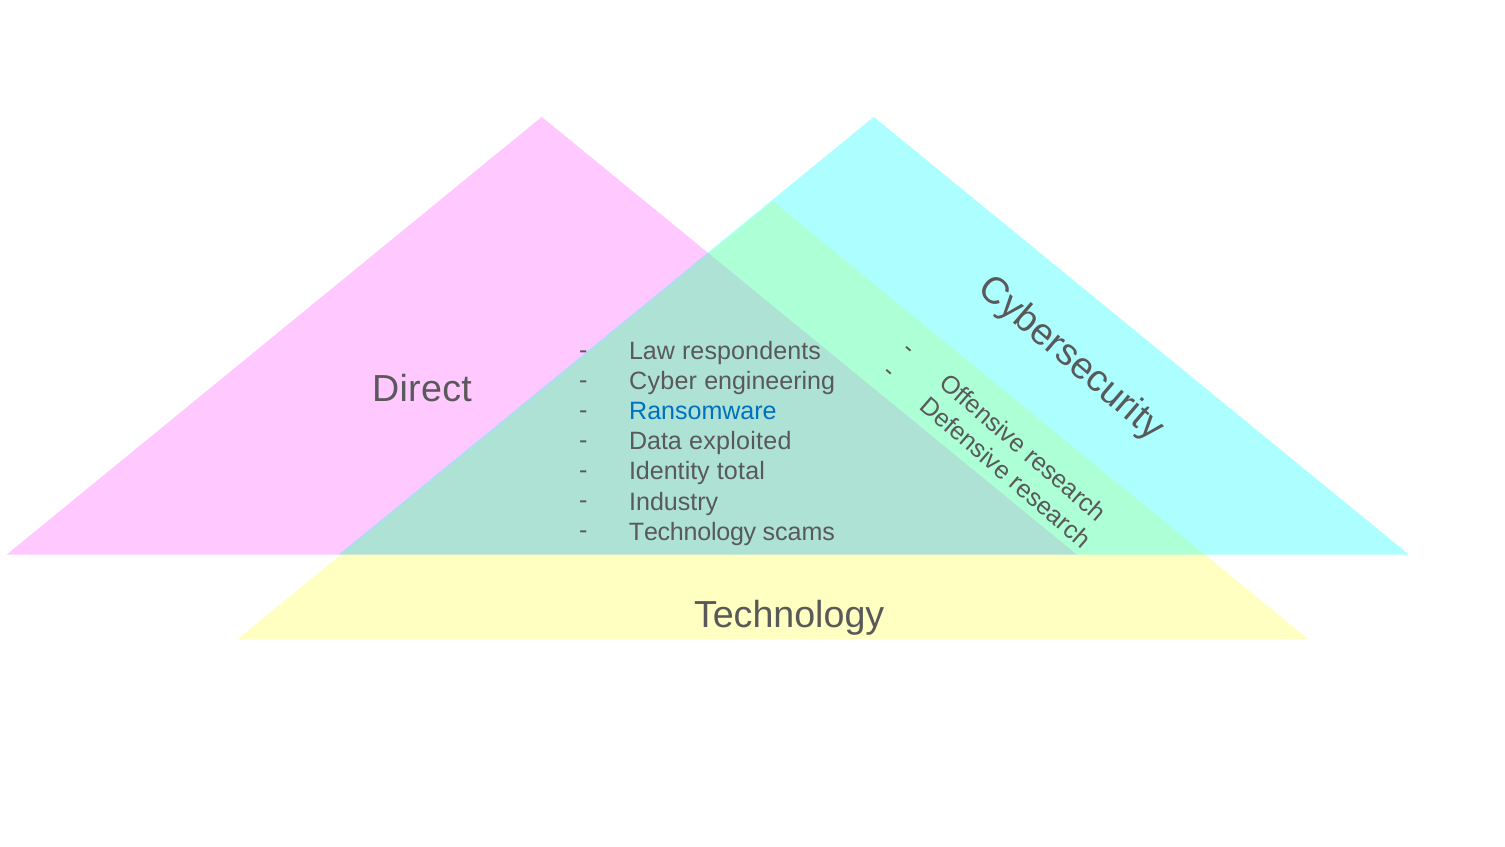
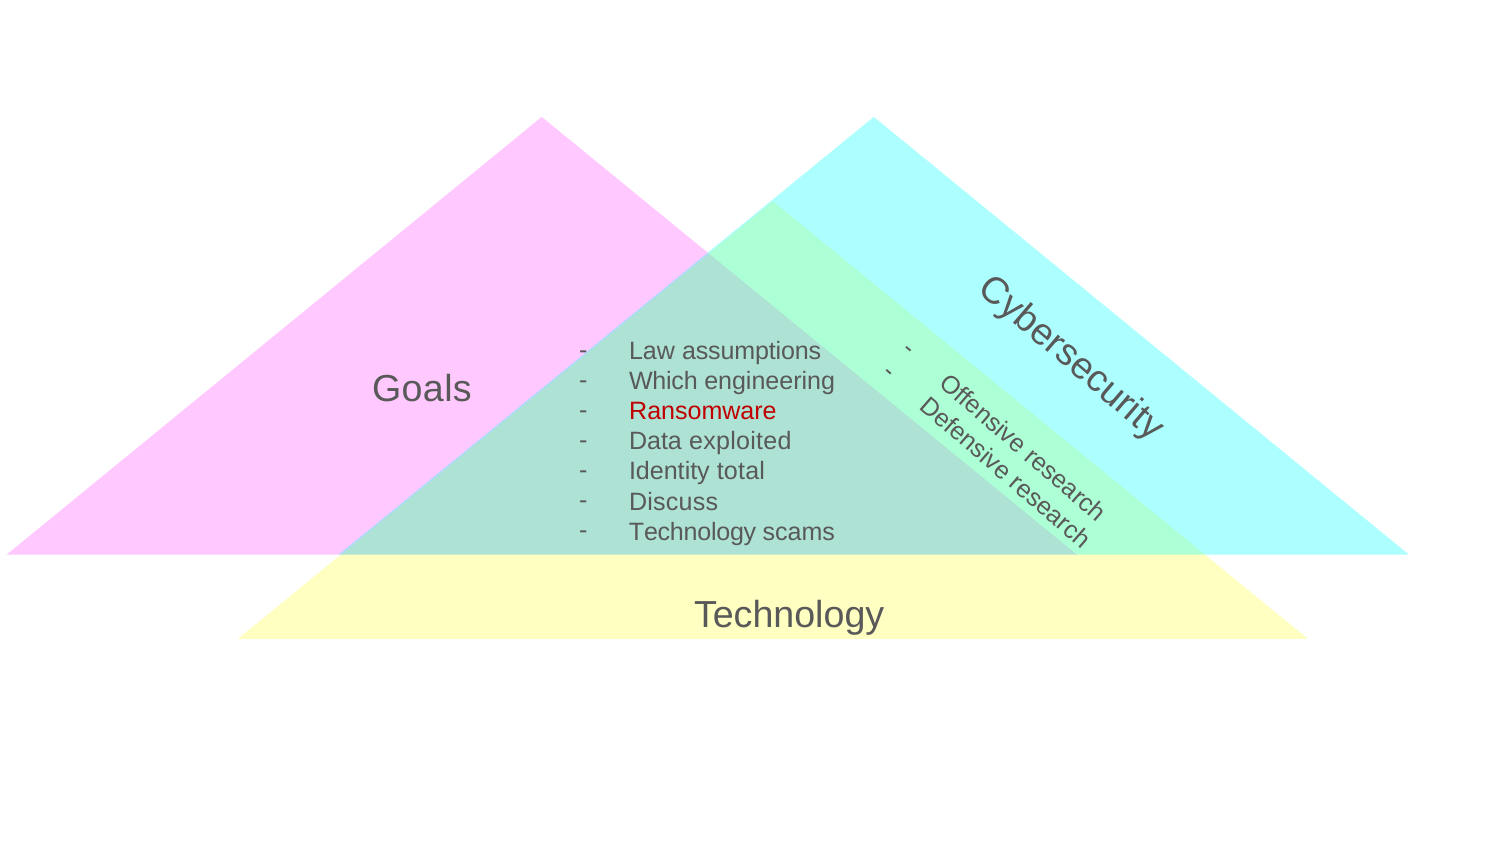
respondents: respondents -> assumptions
Cyber: Cyber -> Which
Direct: Direct -> Goals
Ransomware colour: blue -> red
Industry: Industry -> Discuss
